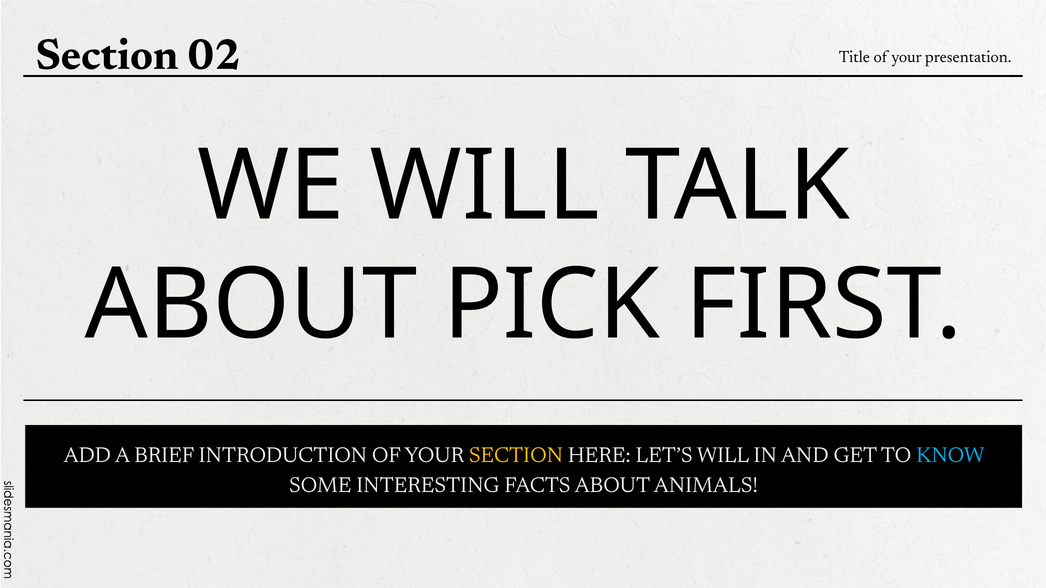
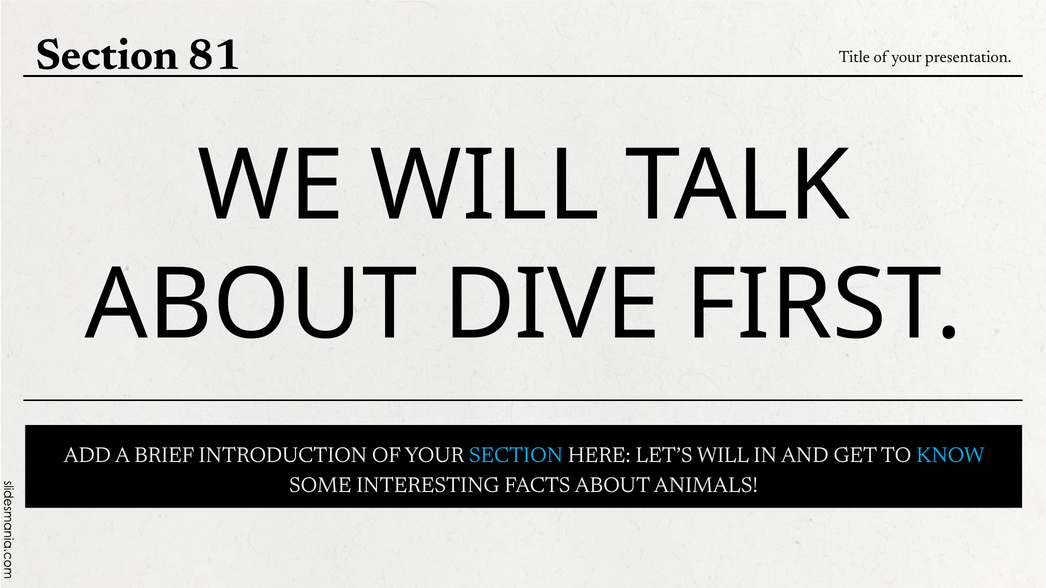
02: 02 -> 81
PICK: PICK -> DIVE
SECTION at (516, 455) colour: yellow -> light blue
